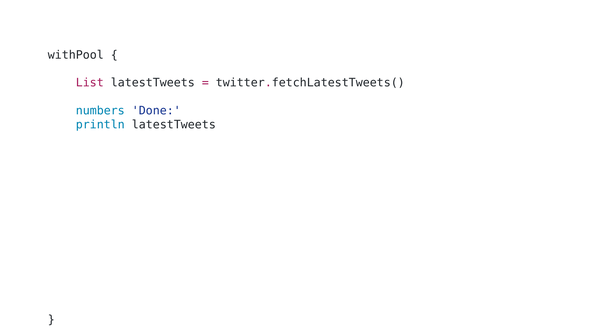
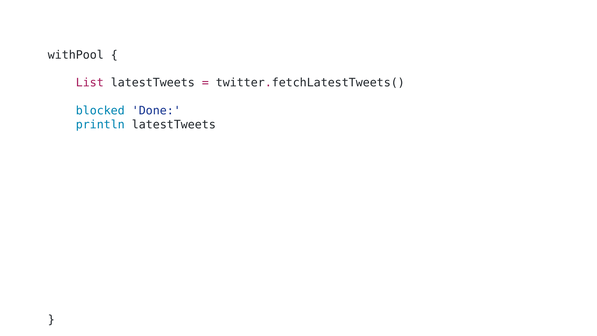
numbers: numbers -> blocked
